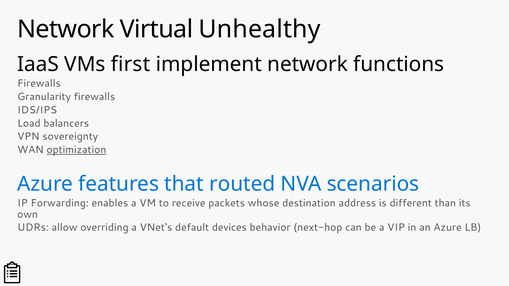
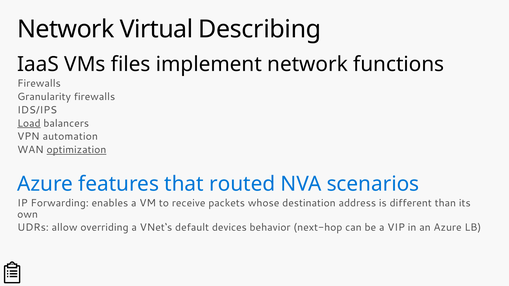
Unhealthy: Unhealthy -> Describing
first: first -> files
Load underline: none -> present
sovereignty: sovereignty -> automation
